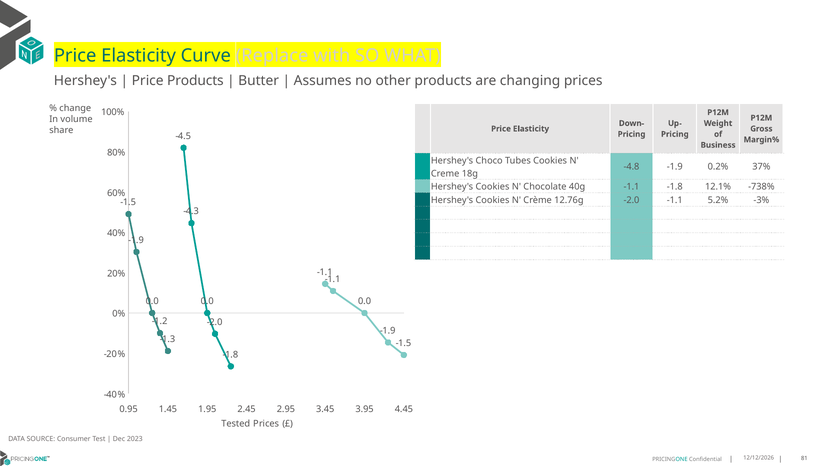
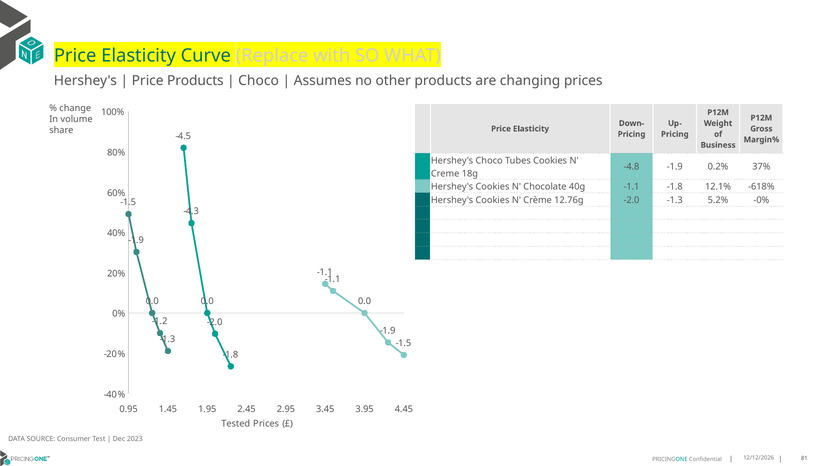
Butter at (259, 81): Butter -> Choco
-738%: -738% -> -618%
-2.0 -1.1: -1.1 -> -1.3
-3%: -3% -> -0%
